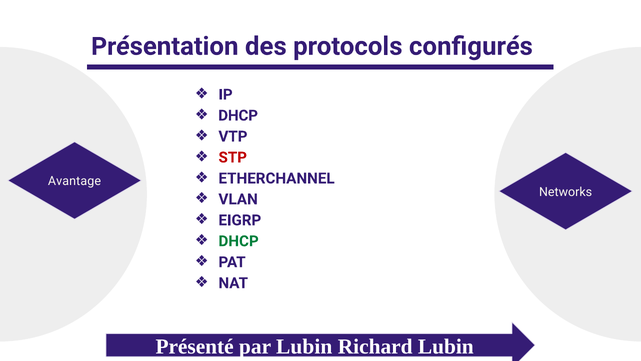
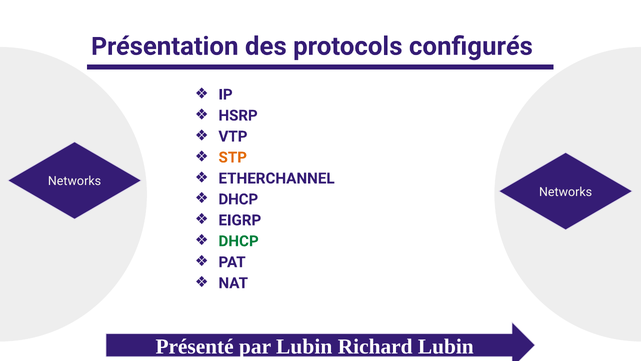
DHCP at (238, 115): DHCP -> HSRP
STP colour: red -> orange
Avantage at (74, 181): Avantage -> Networks
VLAN at (238, 199): VLAN -> DHCP
